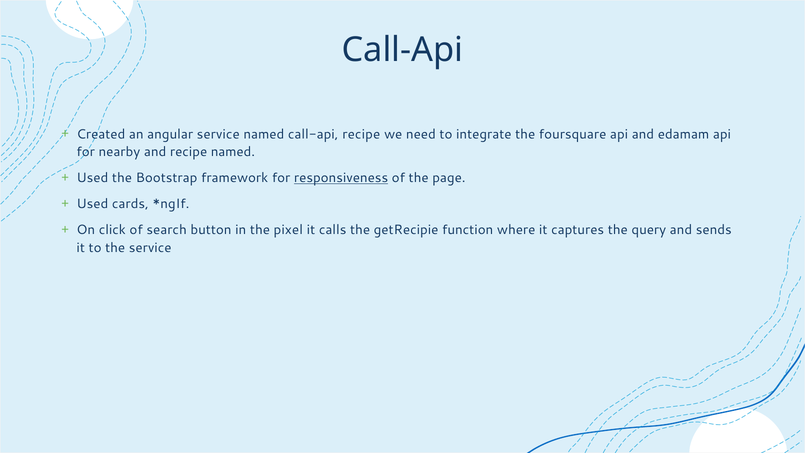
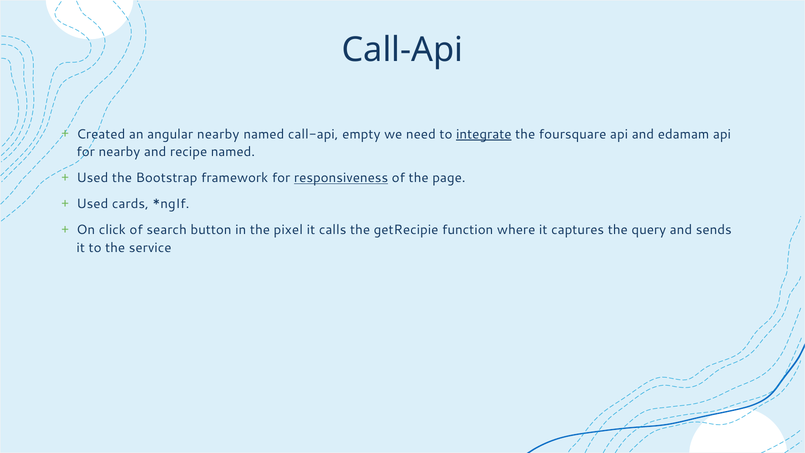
angular service: service -> nearby
call-api recipe: recipe -> empty
integrate underline: none -> present
